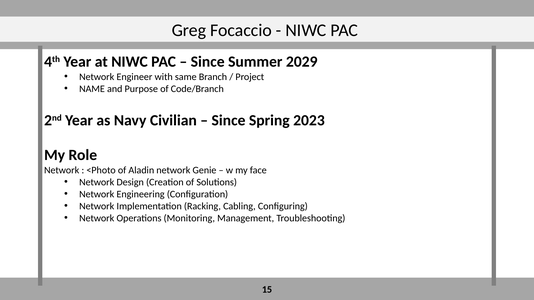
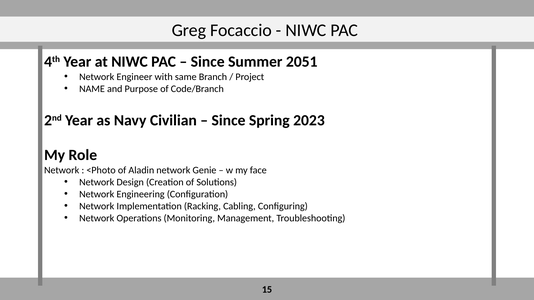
2029: 2029 -> 2051
